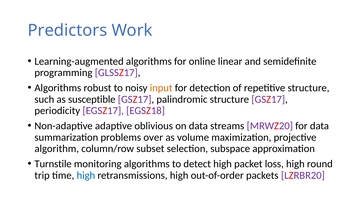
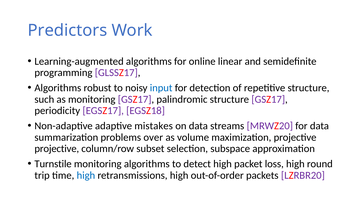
input colour: orange -> blue
as susceptible: susceptible -> monitoring
oblivious: oblivious -> mistakes
algorithm at (57, 149): algorithm -> projective
